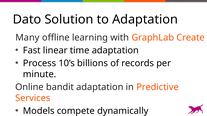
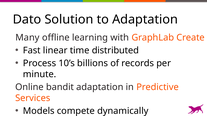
time adaptation: adaptation -> distributed
